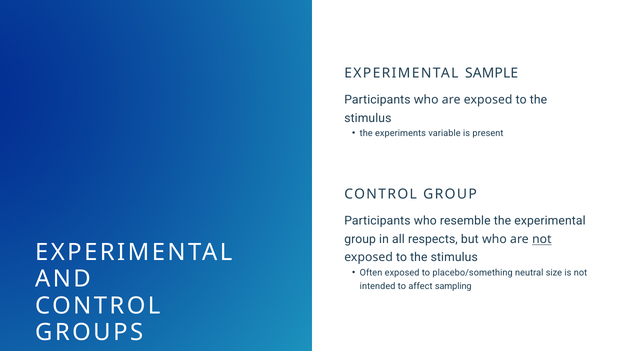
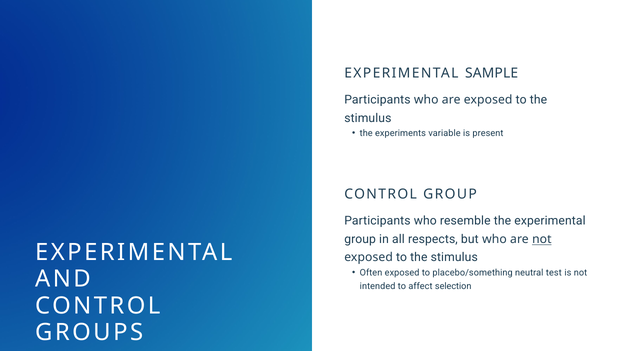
size: size -> test
sampling: sampling -> selection
